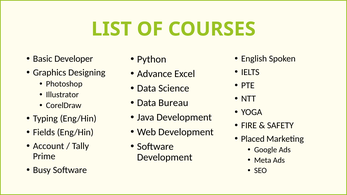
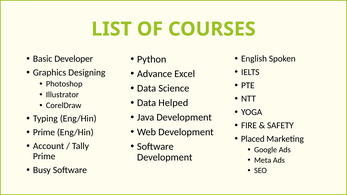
Bureau: Bureau -> Helped
Fields at (44, 133): Fields -> Prime
